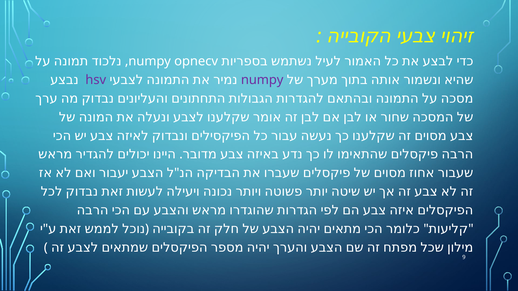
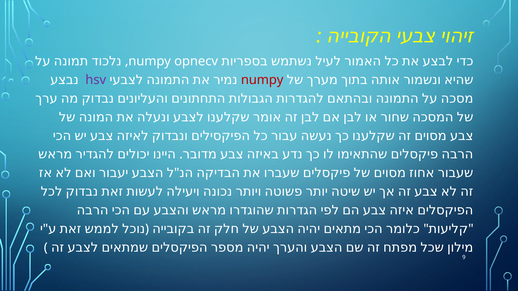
numpy at (262, 80) colour: purple -> red
